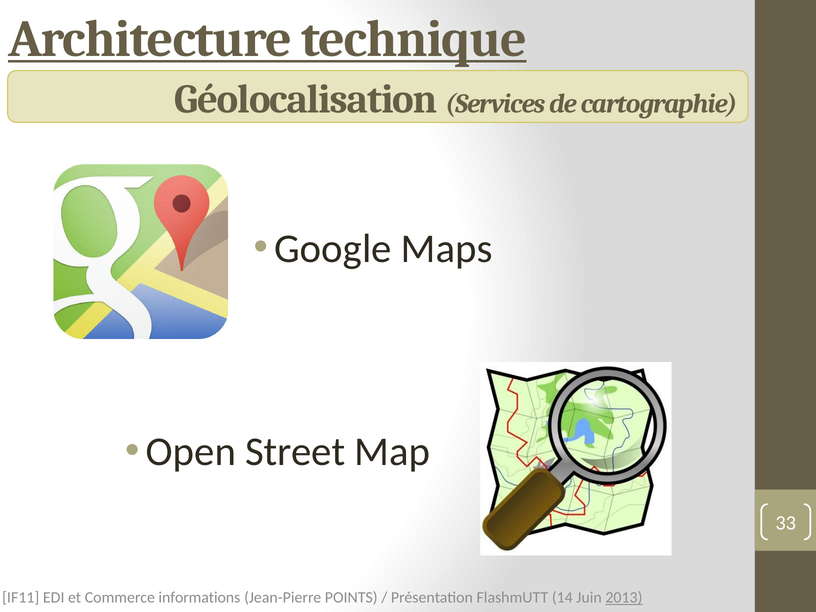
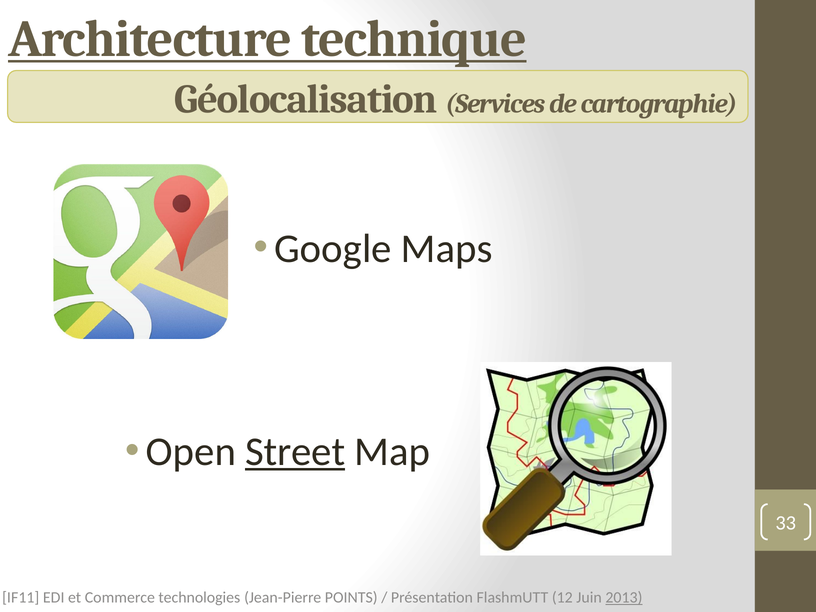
Street underline: none -> present
informations: informations -> technologies
14: 14 -> 12
